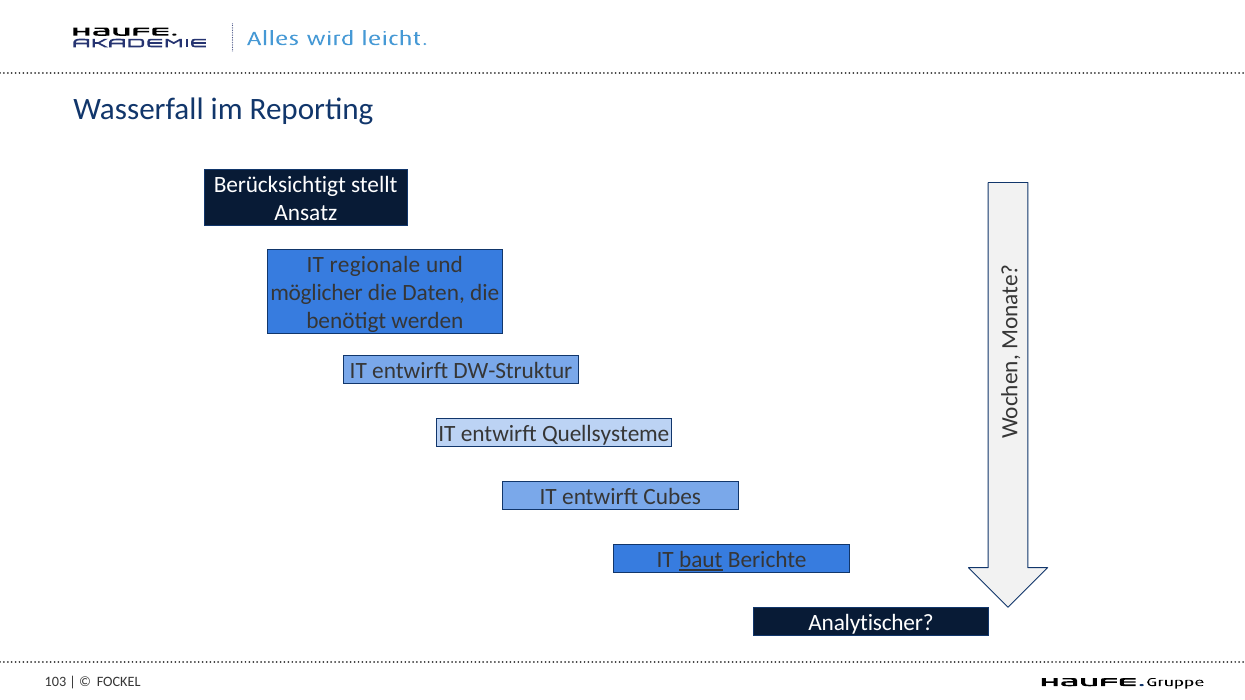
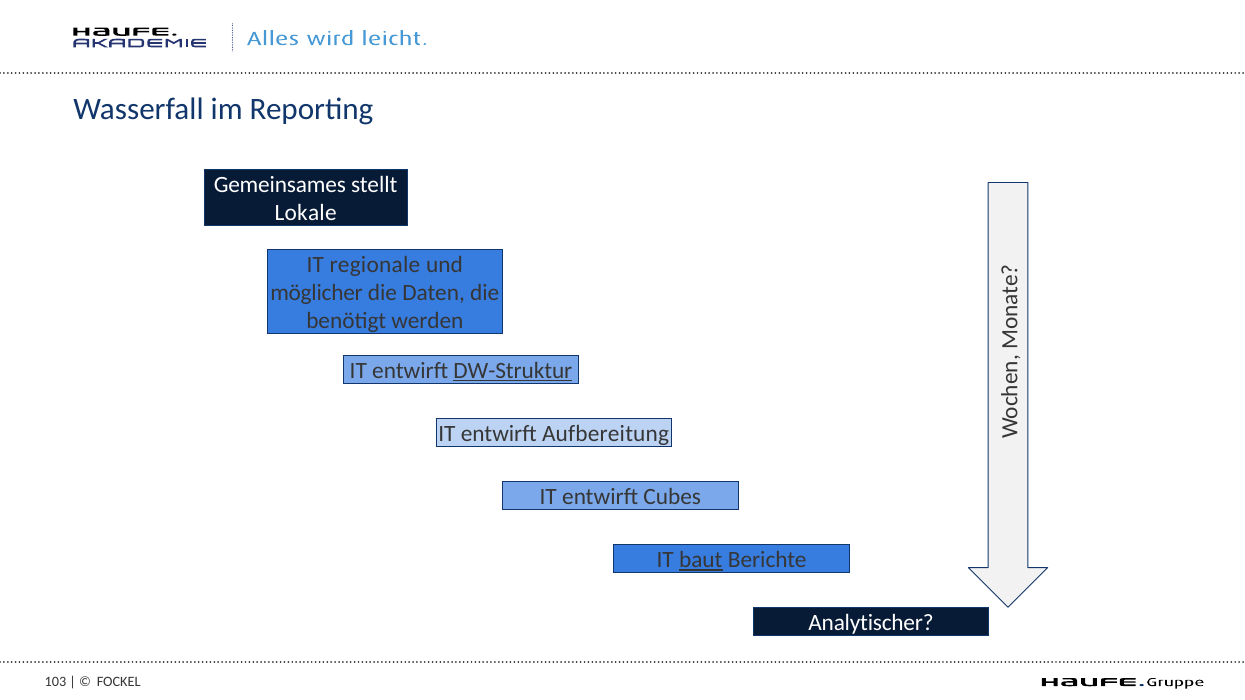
Berücksichtigt: Berücksichtigt -> Gemeinsames
Ansatz: Ansatz -> Lokale
DW-Struktur underline: none -> present
Quellsysteme: Quellsysteme -> Aufbereitung
